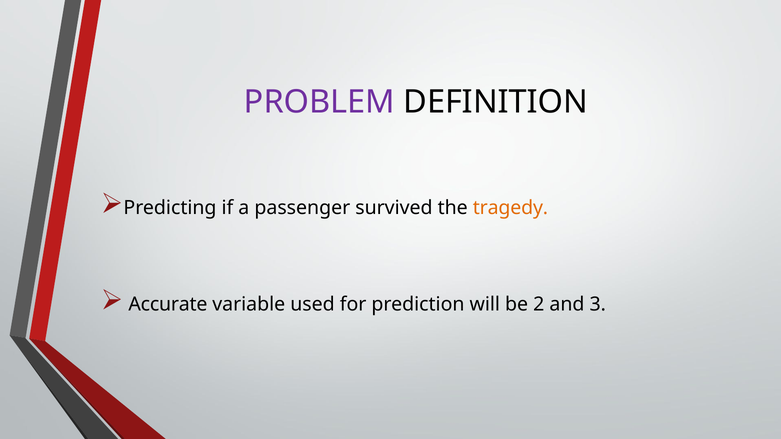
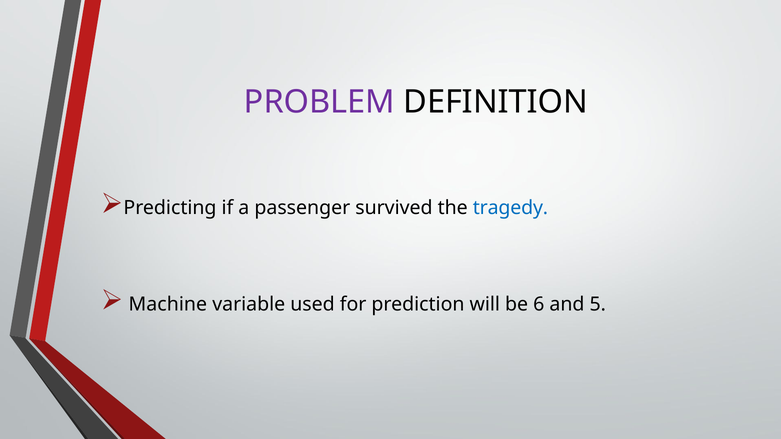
tragedy colour: orange -> blue
Accurate: Accurate -> Machine
2: 2 -> 6
3: 3 -> 5
